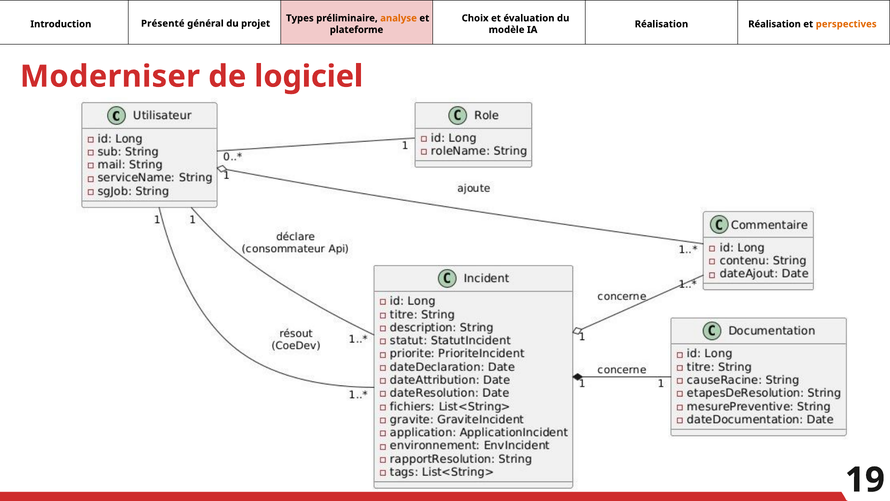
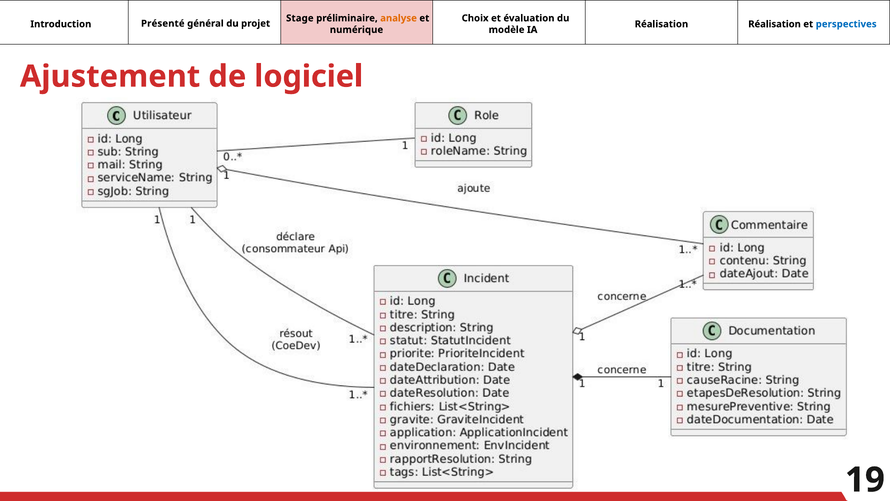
Types: Types -> Stage
perspectives colour: orange -> blue
plateforme: plateforme -> numérique
Moderniser: Moderniser -> Ajustement
